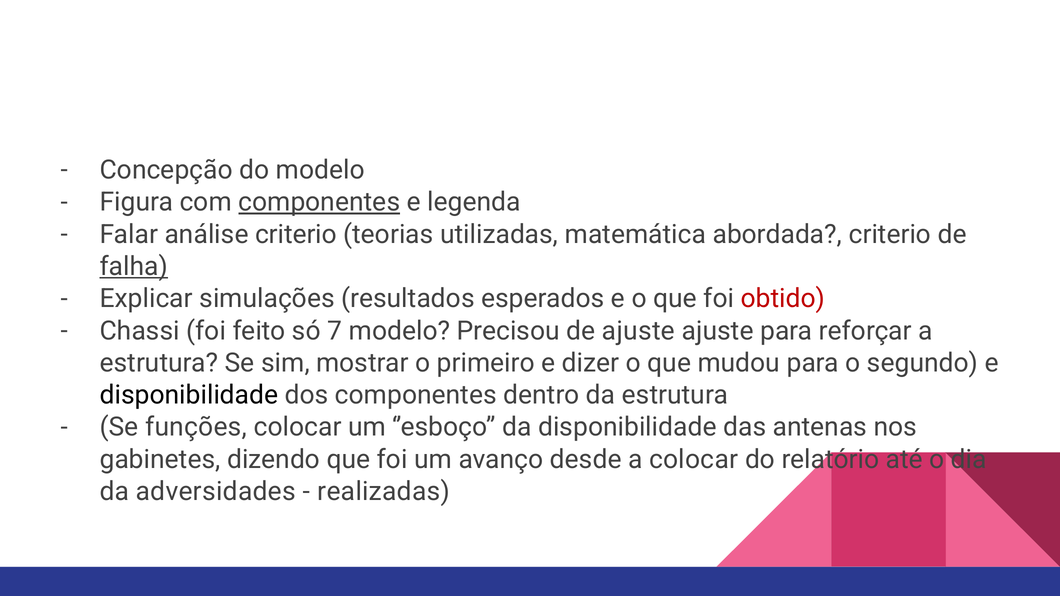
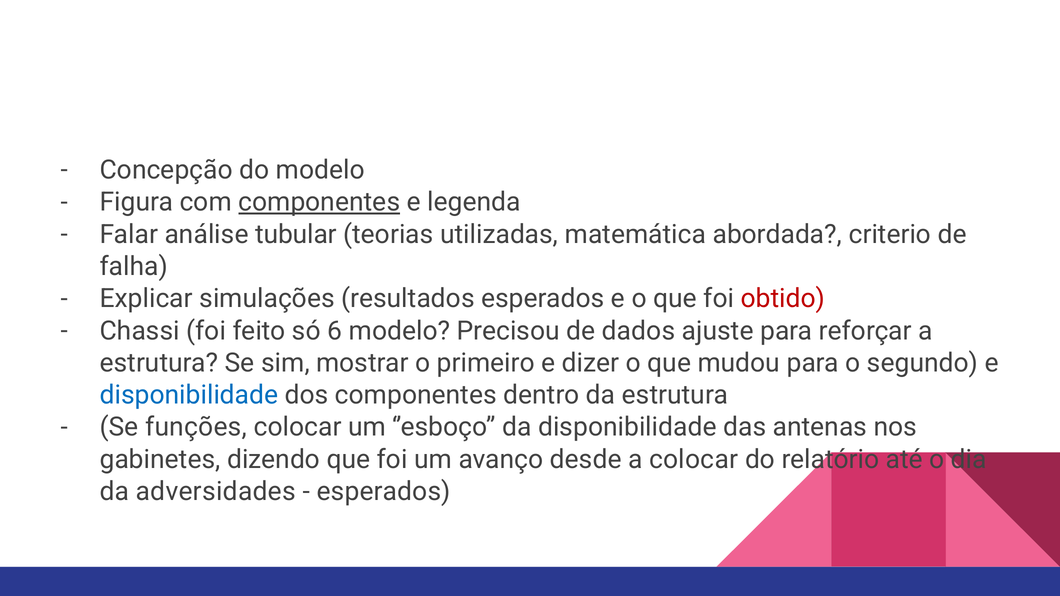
análise criterio: criterio -> tubular
falha underline: present -> none
7: 7 -> 6
de ajuste: ajuste -> dados
disponibilidade at (189, 395) colour: black -> blue
realizadas at (384, 492): realizadas -> esperados
